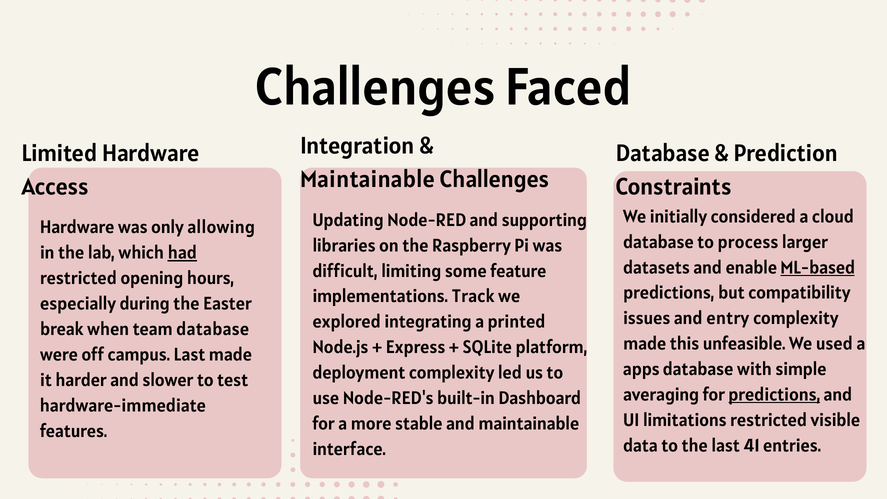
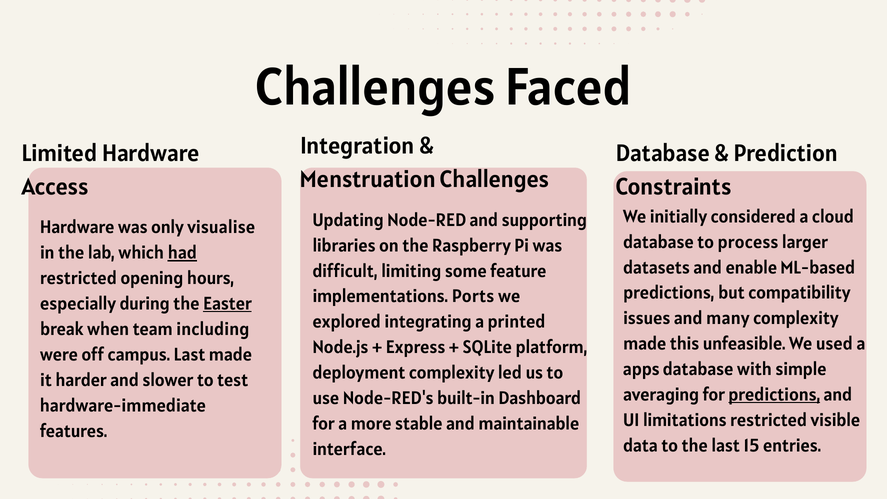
Maintainable at (368, 179): Maintainable -> Menstruation
allowing: allowing -> visualise
ML-based underline: present -> none
Track: Track -> Ports
Easter underline: none -> present
entry: entry -> many
team database: database -> including
41: 41 -> 15
